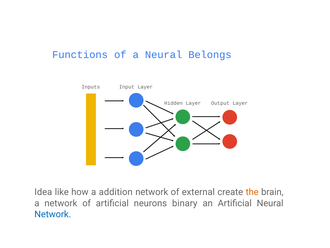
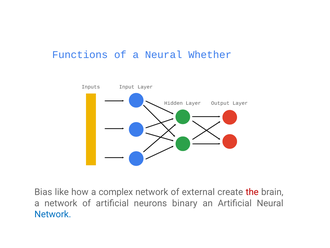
Belongs: Belongs -> Whether
Idea: Idea -> Bias
addition: addition -> complex
the colour: orange -> red
